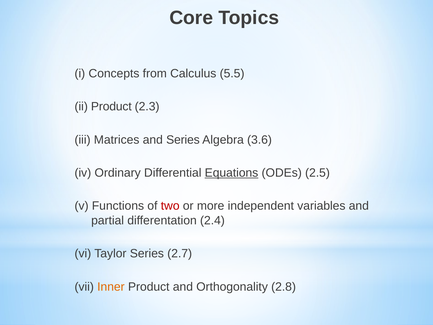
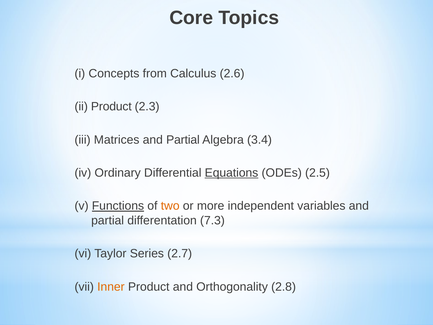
5.5: 5.5 -> 2.6
Matrices and Series: Series -> Partial
3.6: 3.6 -> 3.4
Functions underline: none -> present
two colour: red -> orange
2.4: 2.4 -> 7.3
